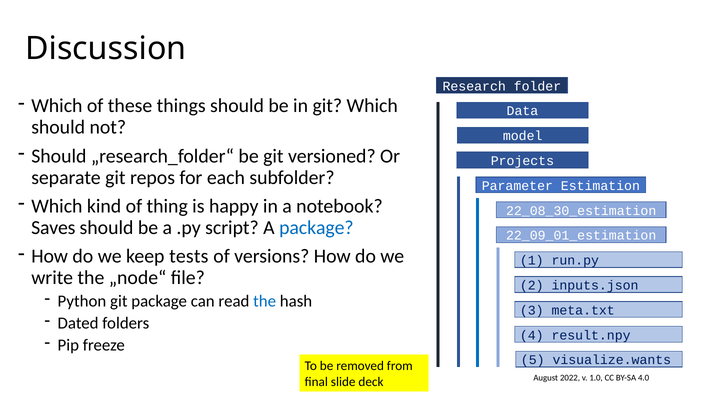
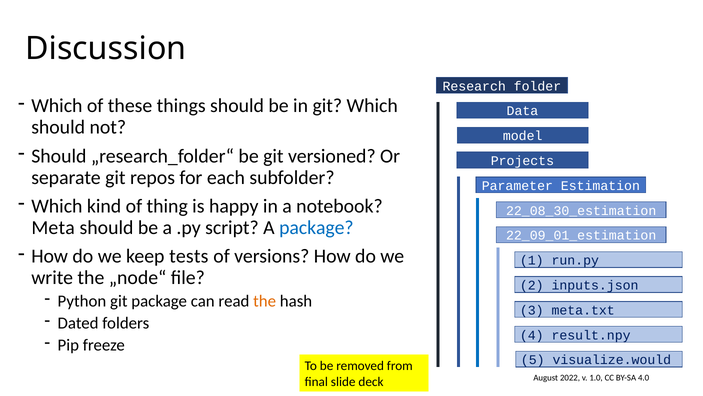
Saves: Saves -> Meta
the at (265, 301) colour: blue -> orange
visualize.wants: visualize.wants -> visualize.would
